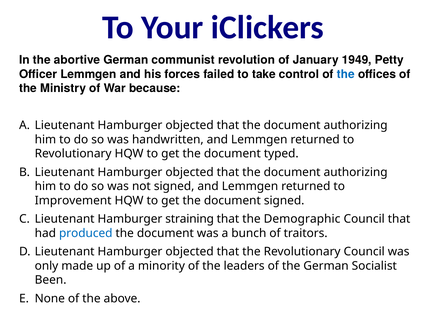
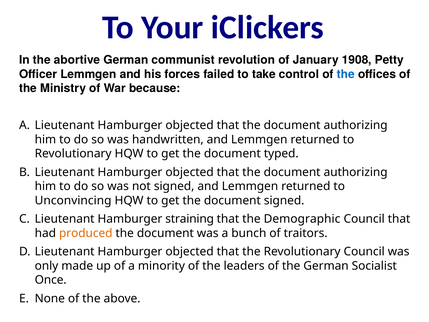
1949: 1949 -> 1908
Improvement: Improvement -> Unconvincing
produced colour: blue -> orange
Been: Been -> Once
